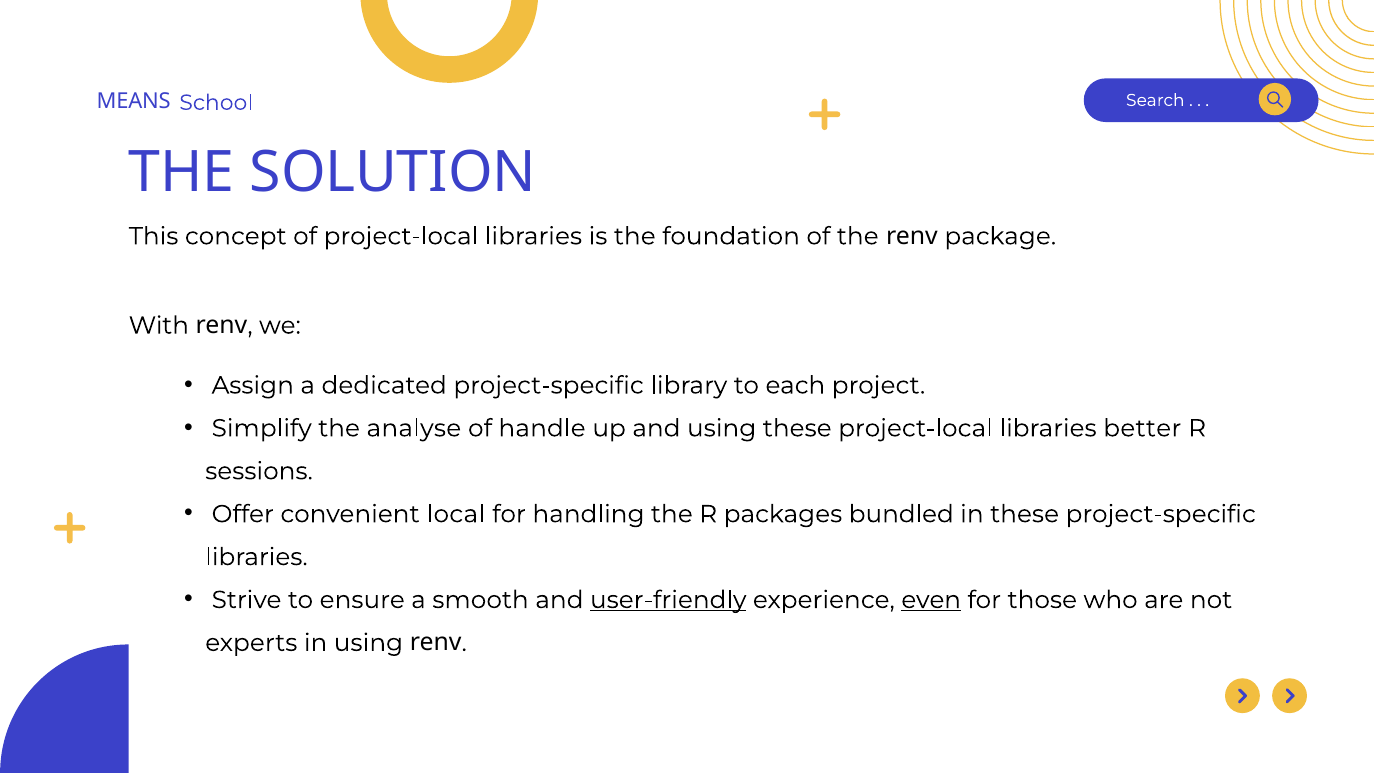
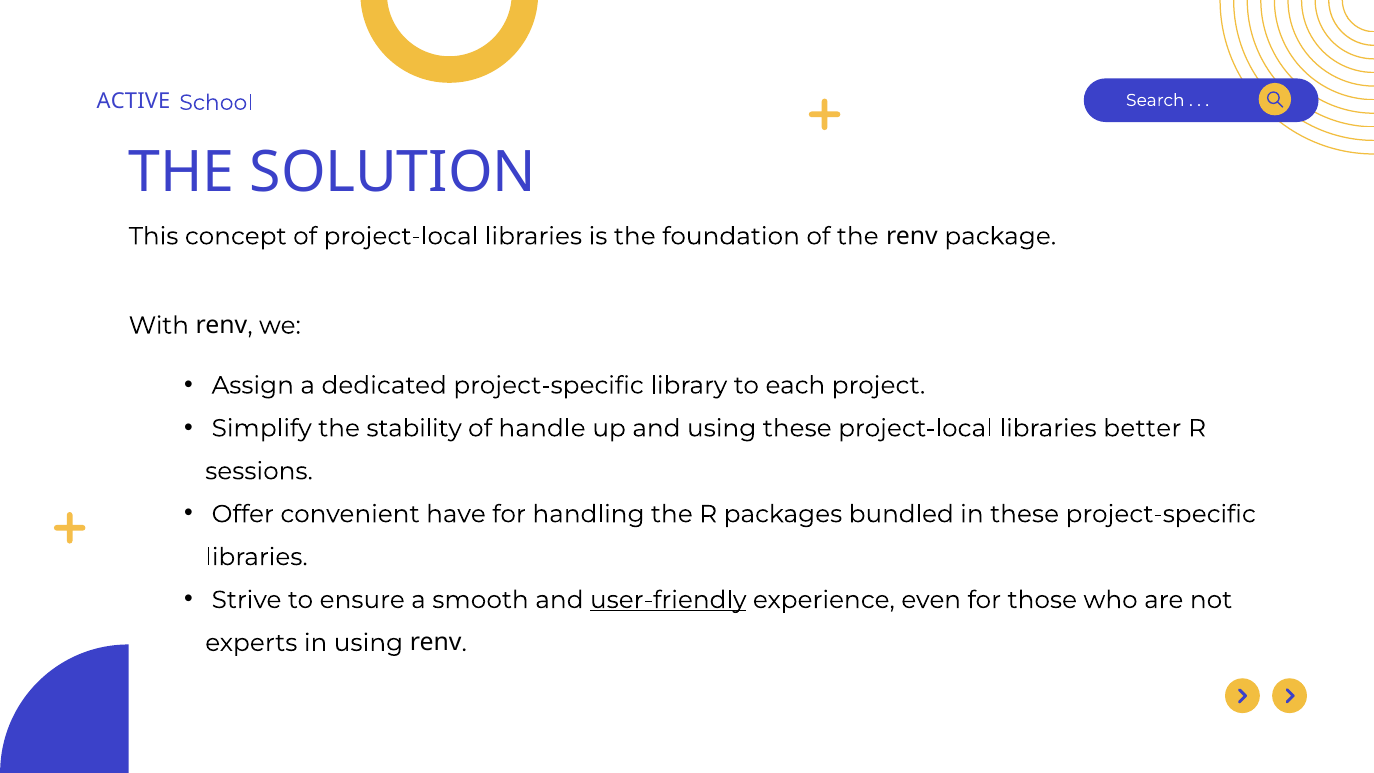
MEANS: MEANS -> ACTIVE
analyse: analyse -> stability
local: local -> have
even underline: present -> none
